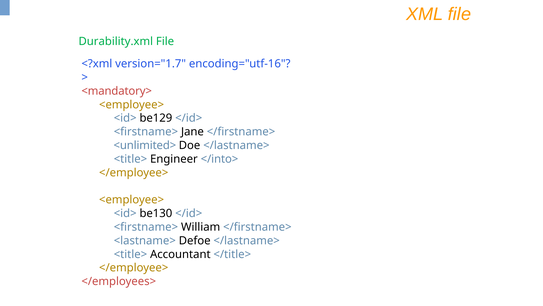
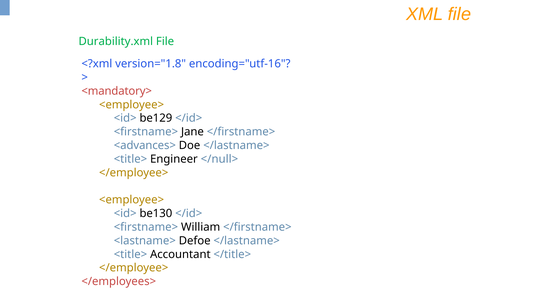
version="1.7: version="1.7 -> version="1.8
<unlimited>: <unlimited> -> <advances>
</into>: </into> -> </null>
